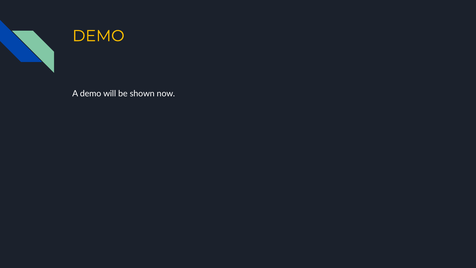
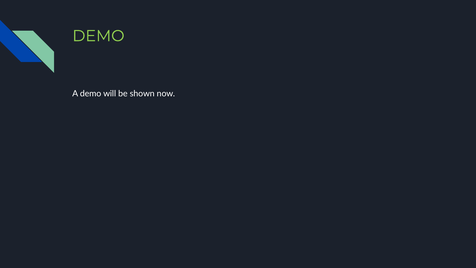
DEMO at (98, 36) colour: yellow -> light green
